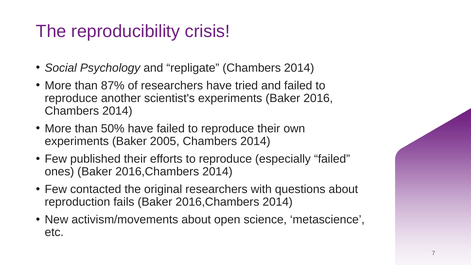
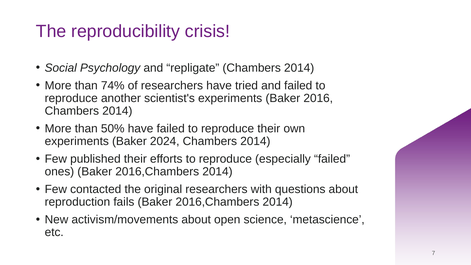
87%: 87% -> 74%
2005: 2005 -> 2024
